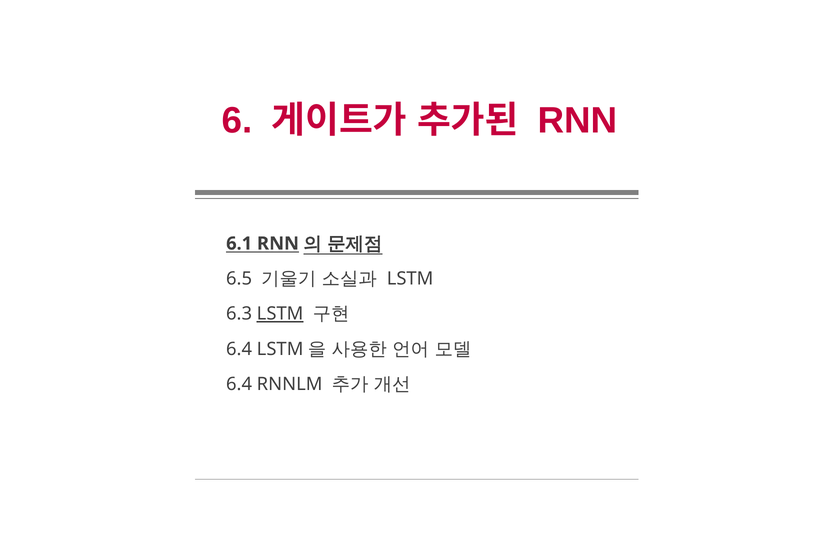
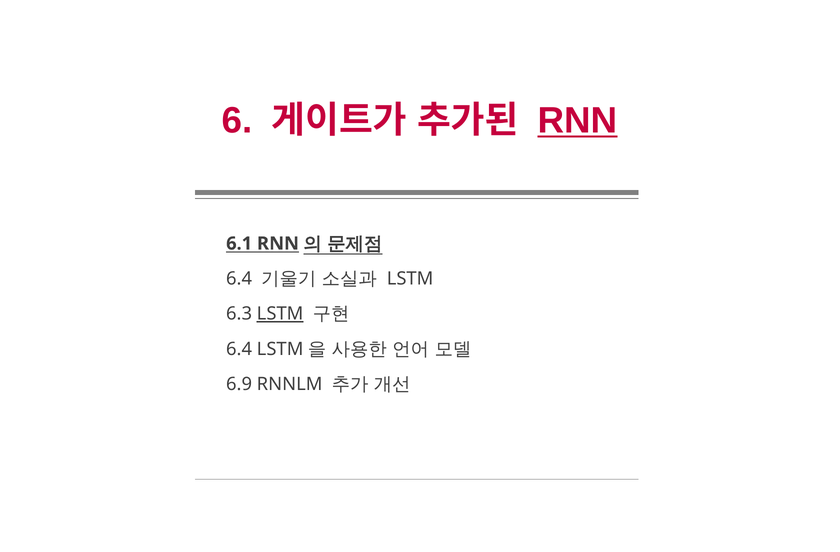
RNN at (577, 121) underline: none -> present
6.5 at (239, 279): 6.5 -> 6.4
6.4 at (239, 384): 6.4 -> 6.9
